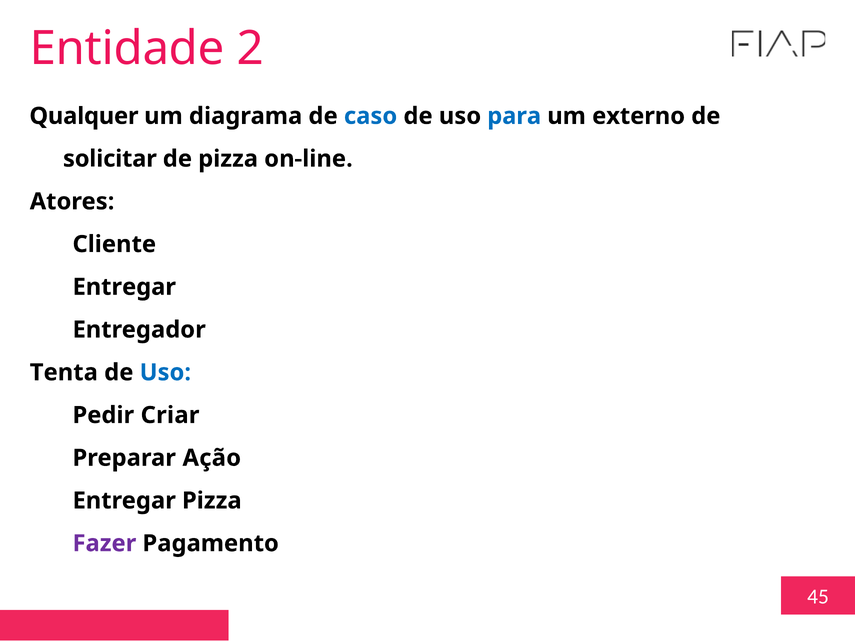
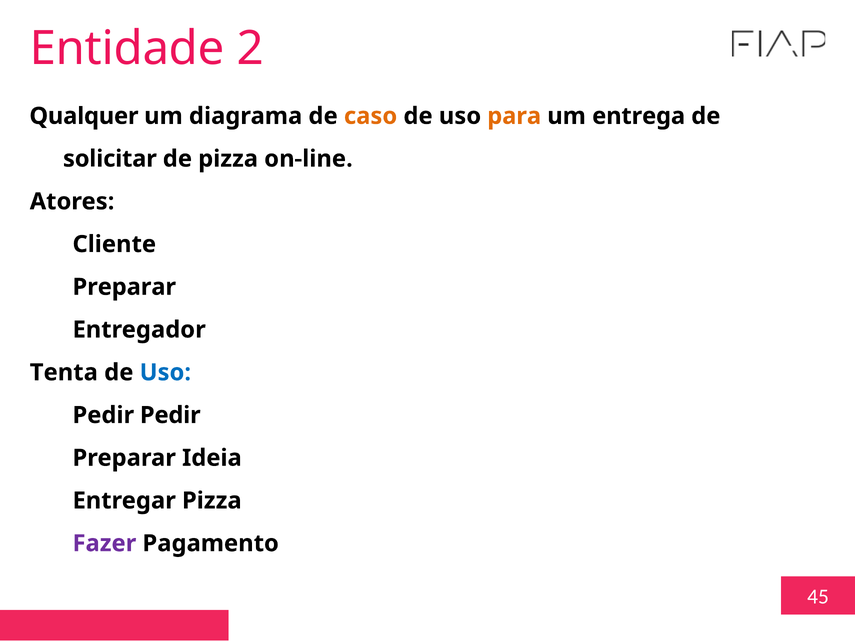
caso colour: blue -> orange
para colour: blue -> orange
externo: externo -> entrega
Entregar at (124, 287): Entregar -> Preparar
Pedir Criar: Criar -> Pedir
Ação: Ação -> Ideia
